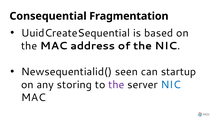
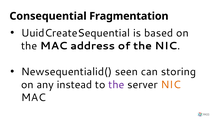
startup: startup -> storing
storing: storing -> instead
NIC at (171, 85) colour: blue -> orange
